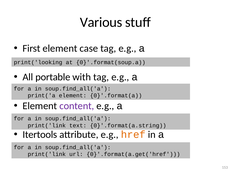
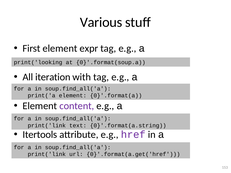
case: case -> expr
portable: portable -> iteration
href colour: orange -> purple
